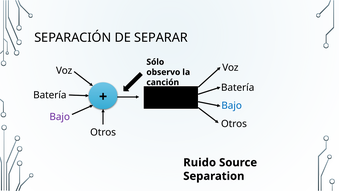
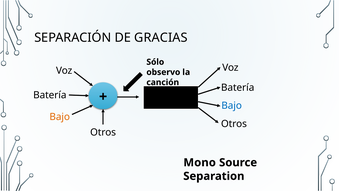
SEPARAR: SEPARAR -> GRACIAS
Bajo at (60, 117) colour: purple -> orange
Ruido: Ruido -> Mono
